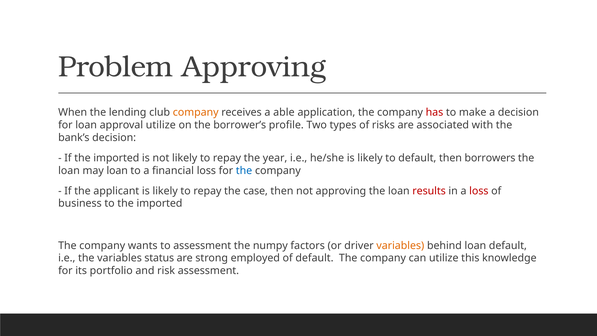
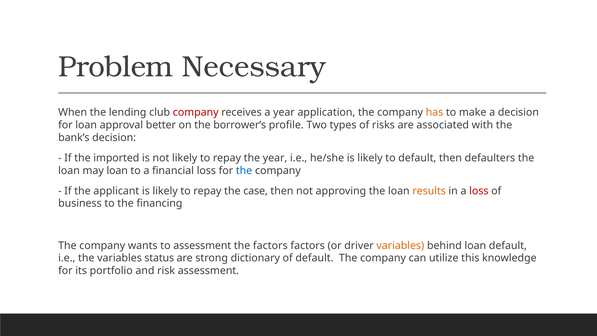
Problem Approving: Approving -> Necessary
company at (196, 112) colour: orange -> red
a able: able -> year
has colour: red -> orange
approval utilize: utilize -> better
borrowers: borrowers -> defaulters
results colour: red -> orange
to the imported: imported -> financing
the numpy: numpy -> factors
employed: employed -> dictionary
